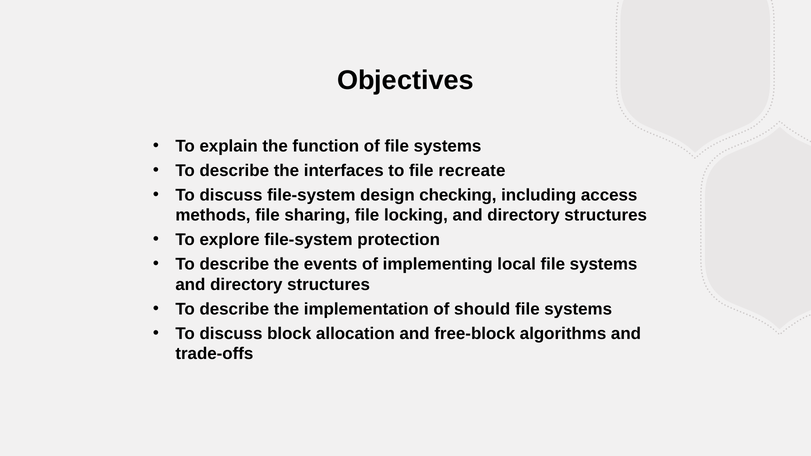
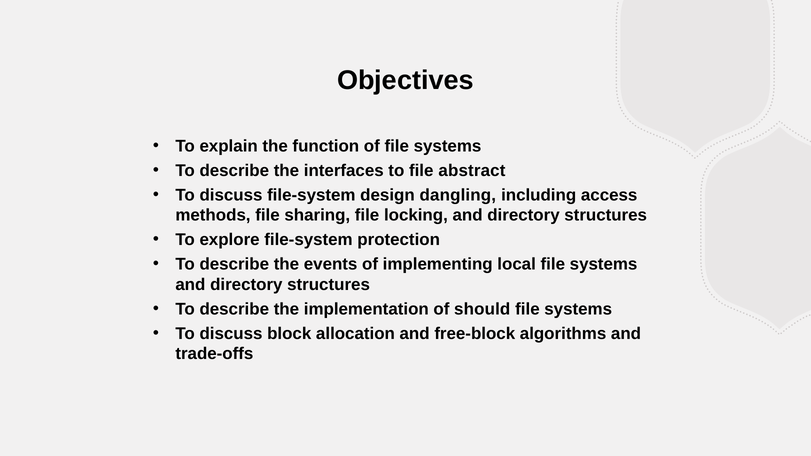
recreate: recreate -> abstract
checking: checking -> dangling
